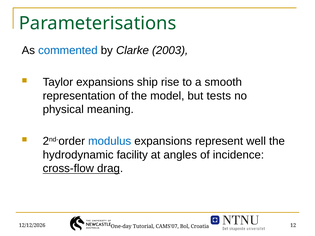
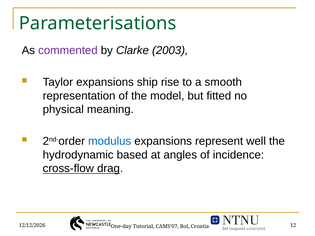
commented colour: blue -> purple
tests: tests -> fitted
facility: facility -> based
